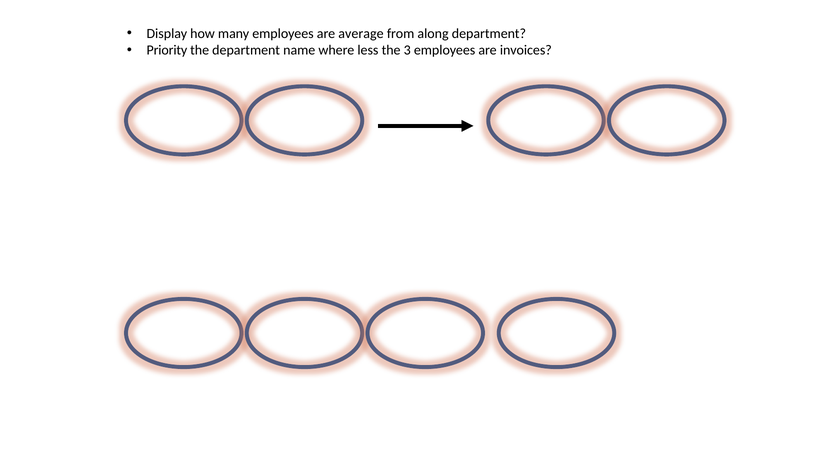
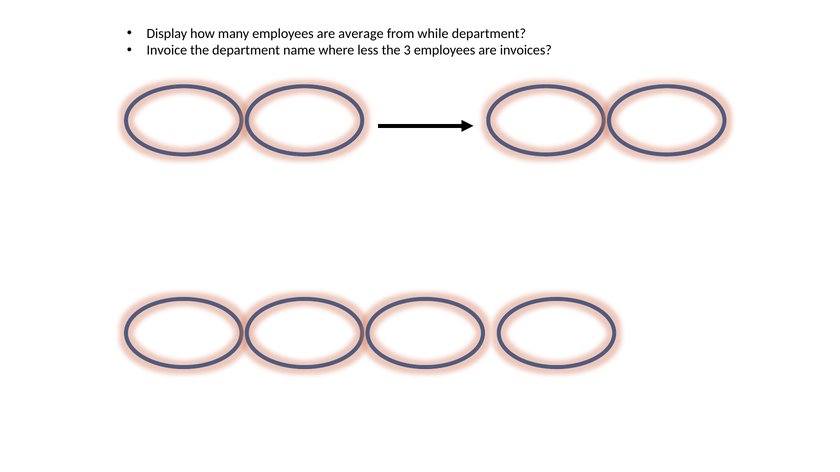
along: along -> while
Priority: Priority -> Invoice
